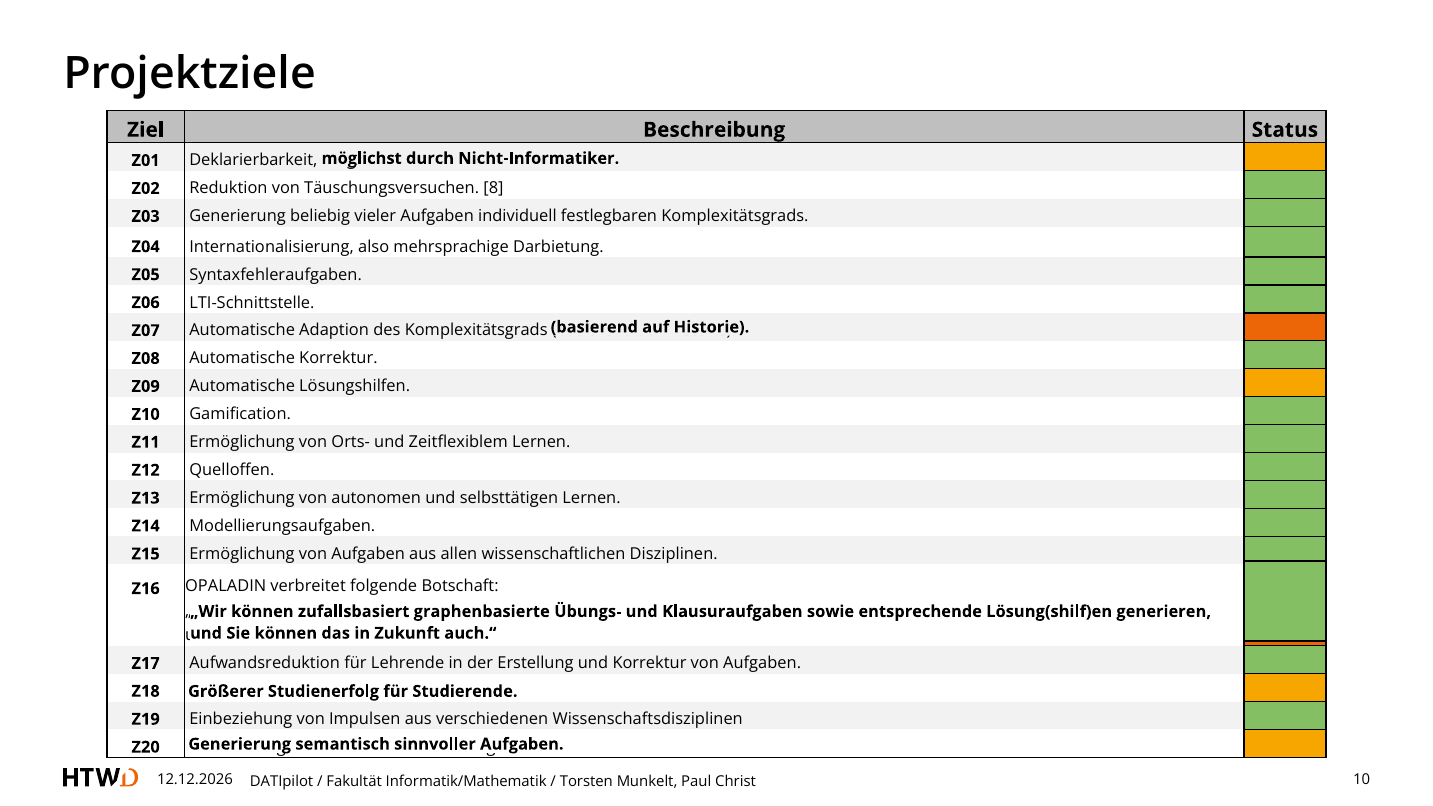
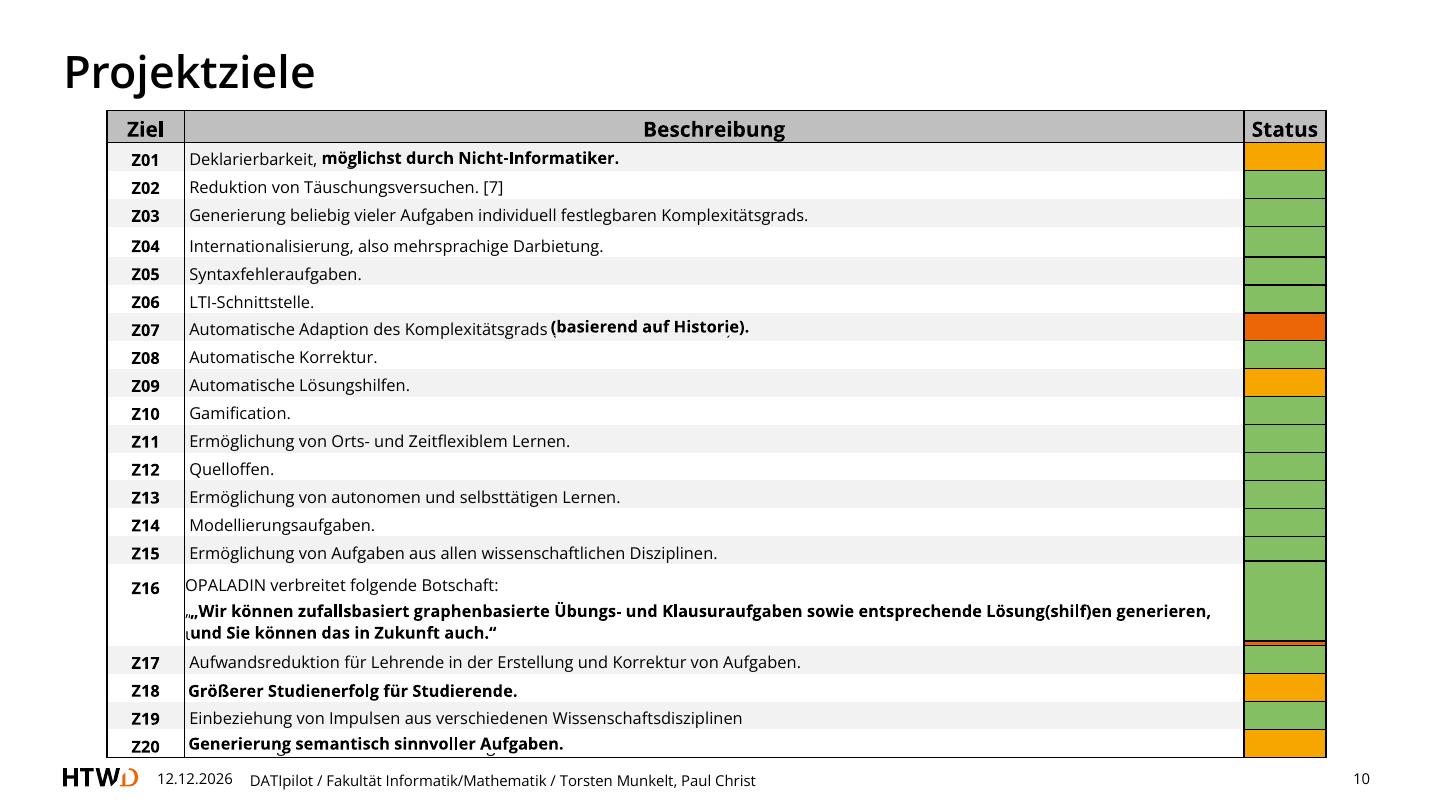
8: 8 -> 7
